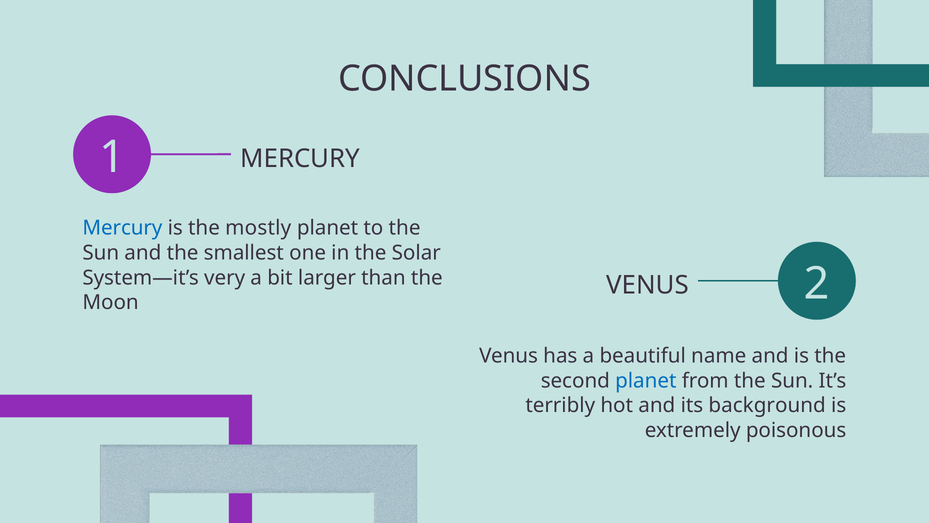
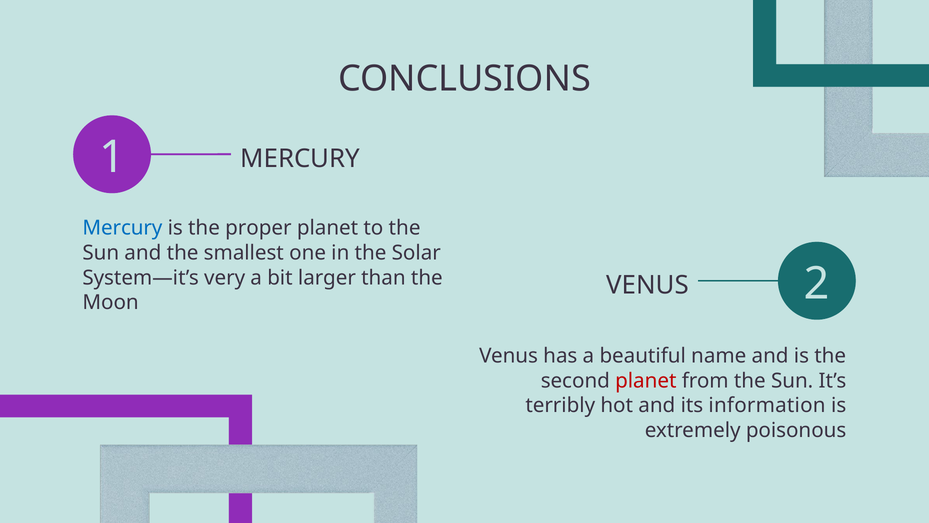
mostly: mostly -> proper
planet at (646, 380) colour: blue -> red
background: background -> information
